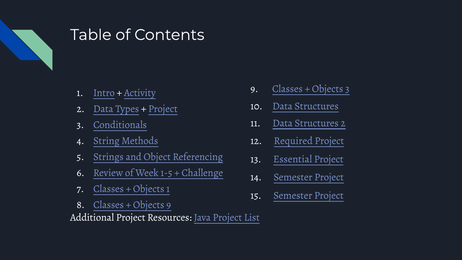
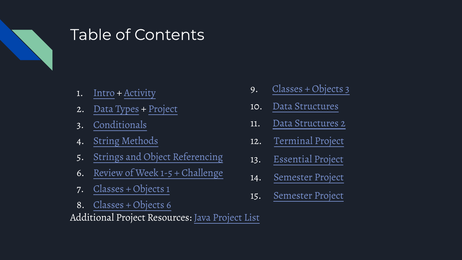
Required: Required -> Terminal
Objects 9: 9 -> 6
